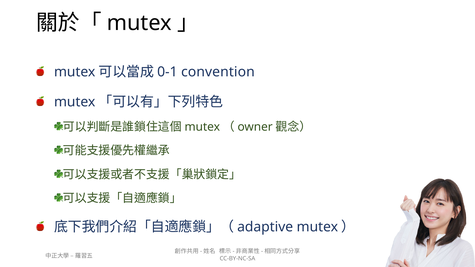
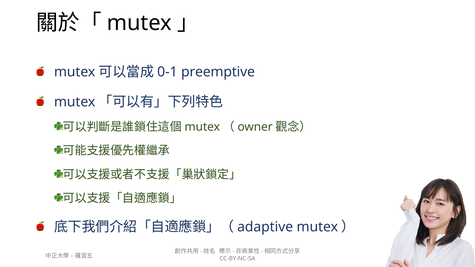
convention: convention -> preemptive
